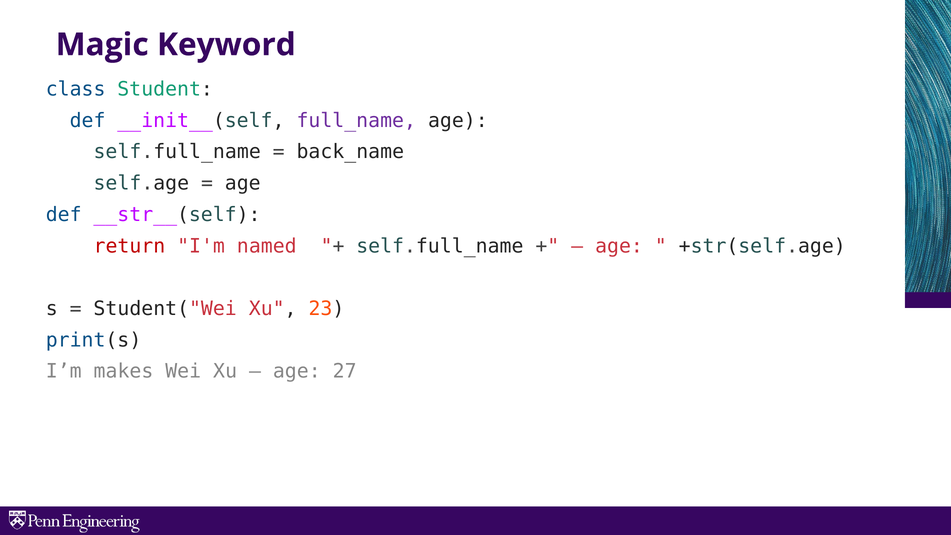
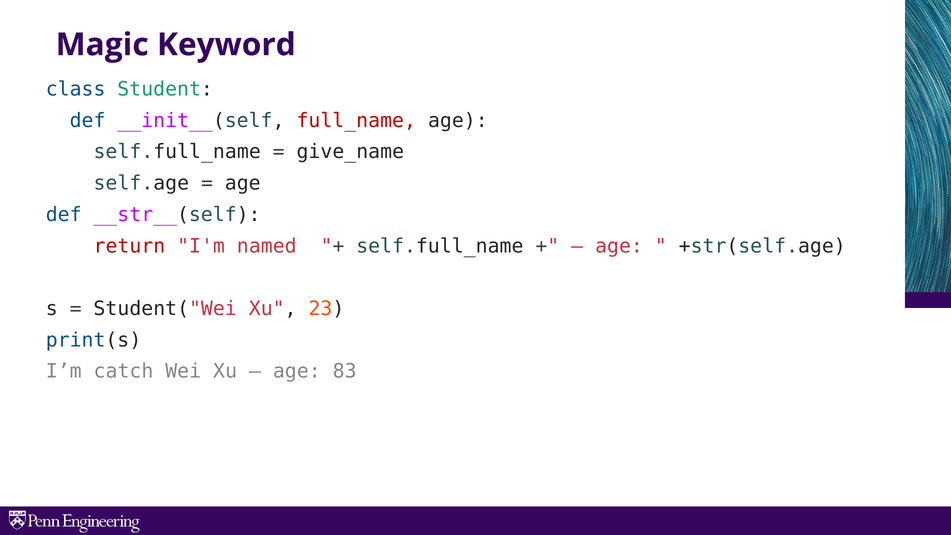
full_name colour: purple -> red
back_name: back_name -> give_name
makes: makes -> catch
27: 27 -> 83
